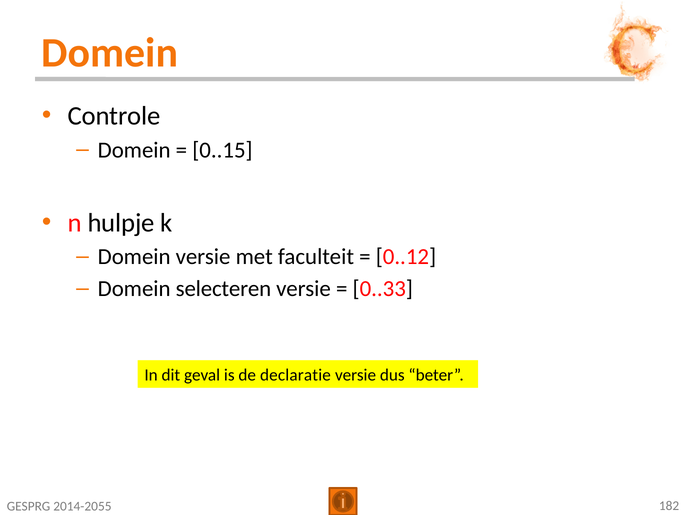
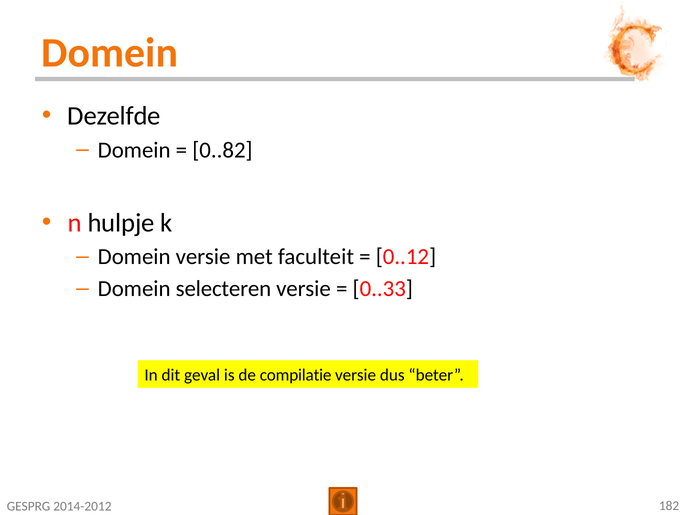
Controle: Controle -> Dezelfde
0..15: 0..15 -> 0..82
declaratie: declaratie -> compilatie
2014-2055: 2014-2055 -> 2014-2012
